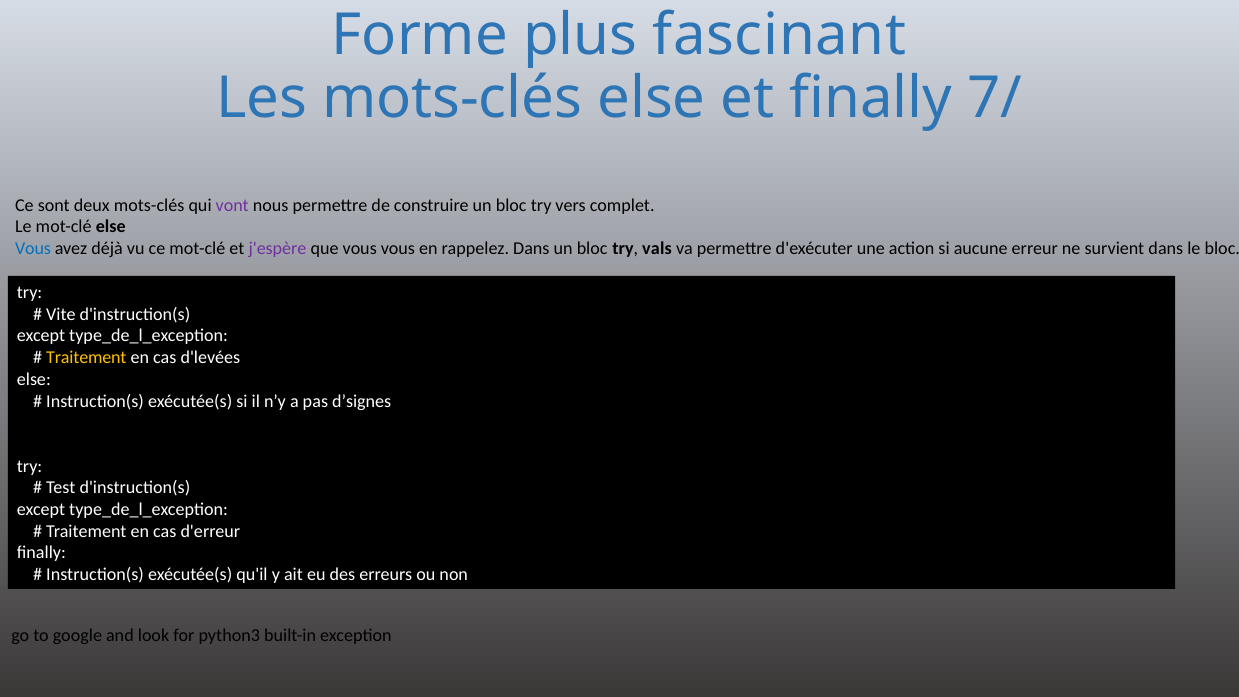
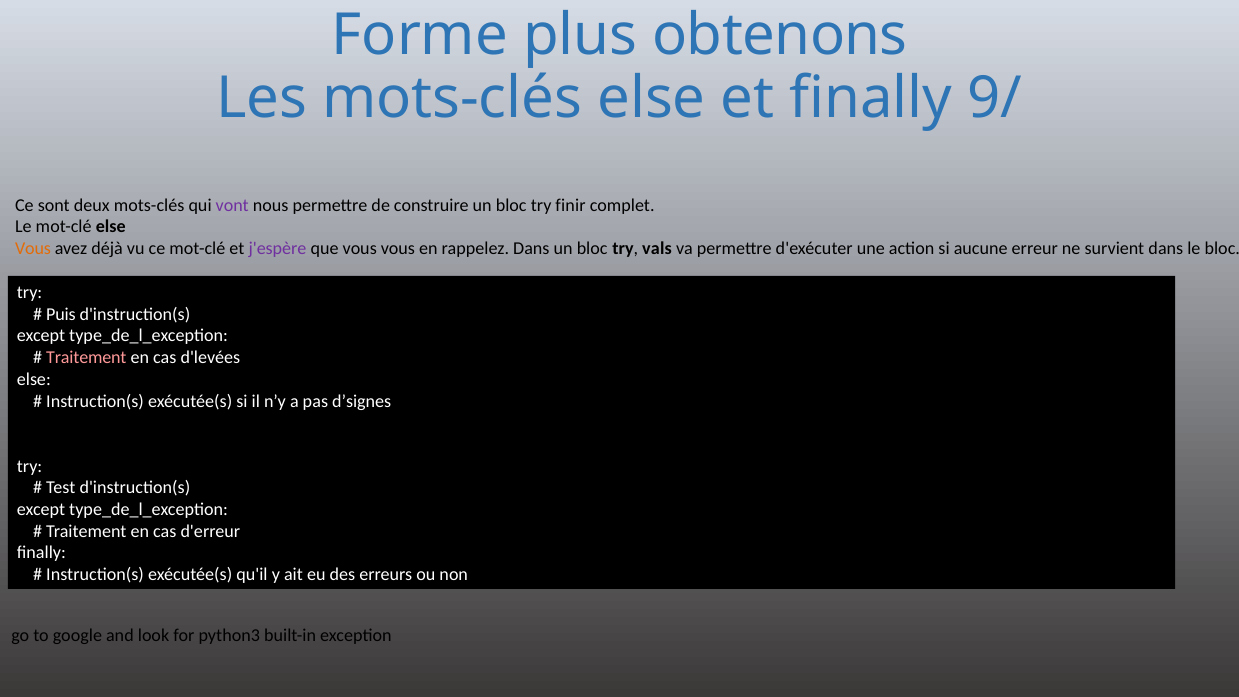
fascinant: fascinant -> obtenons
7/: 7/ -> 9/
vers: vers -> finir
Vous at (33, 248) colour: blue -> orange
Vite: Vite -> Puis
Traitement at (86, 358) colour: yellow -> pink
